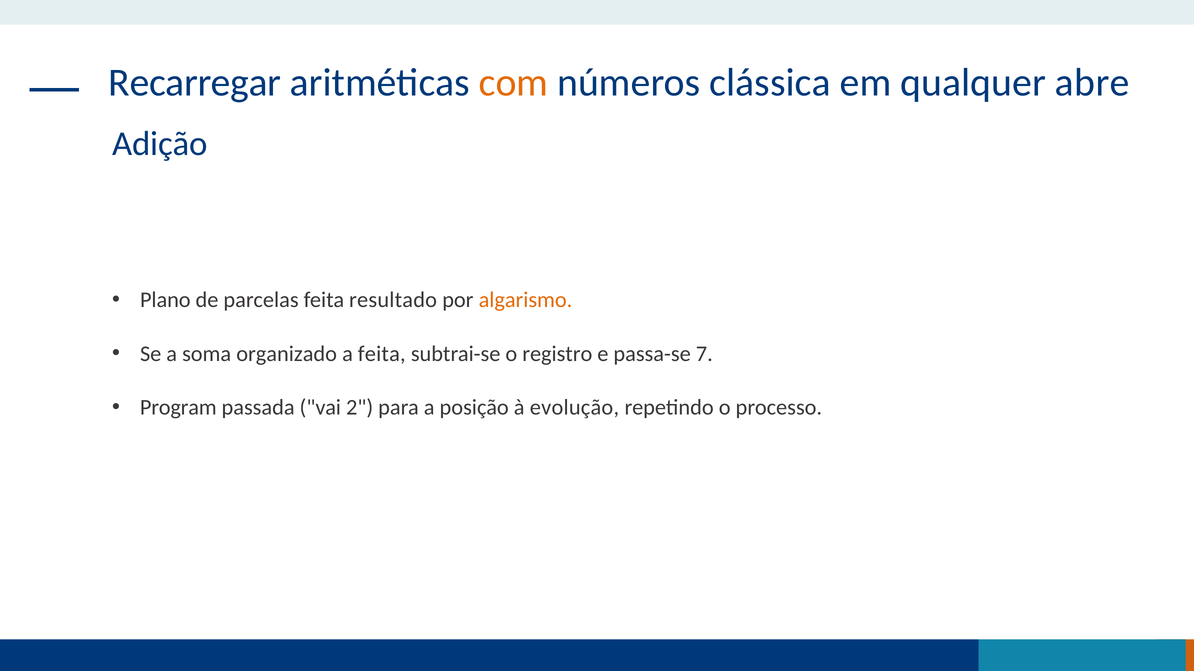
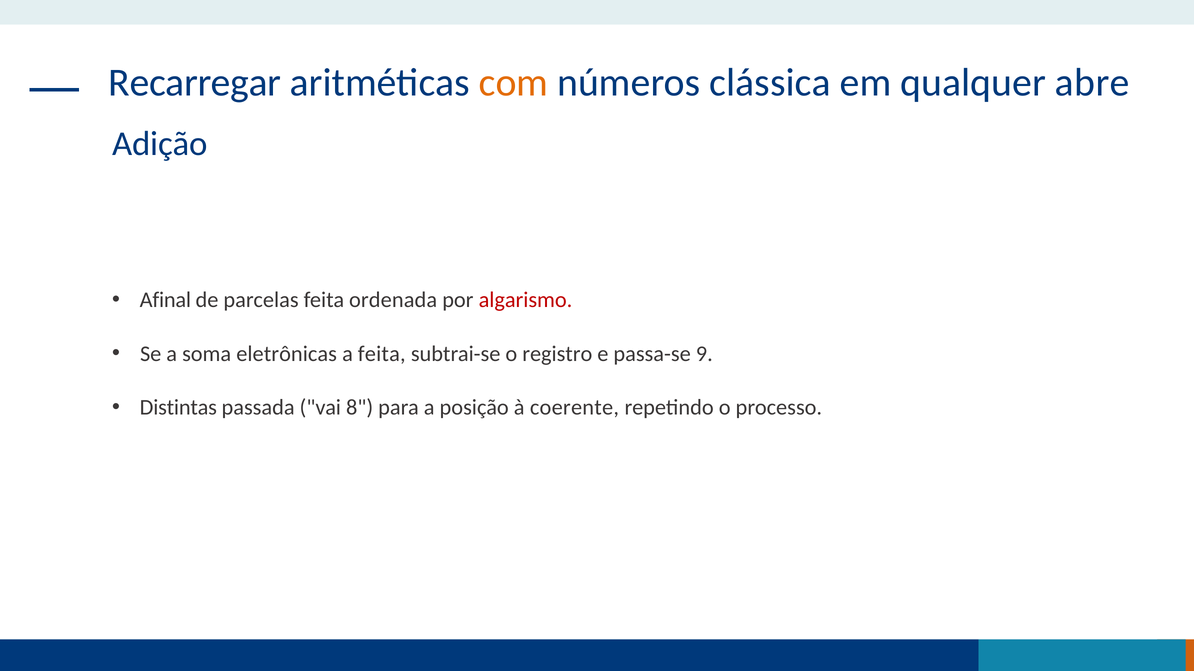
Plano: Plano -> Afinal
resultado: resultado -> ordenada
algarismo colour: orange -> red
organizado: organizado -> eletrônicas
7: 7 -> 9
Program: Program -> Distintas
2: 2 -> 8
evolução: evolução -> coerente
